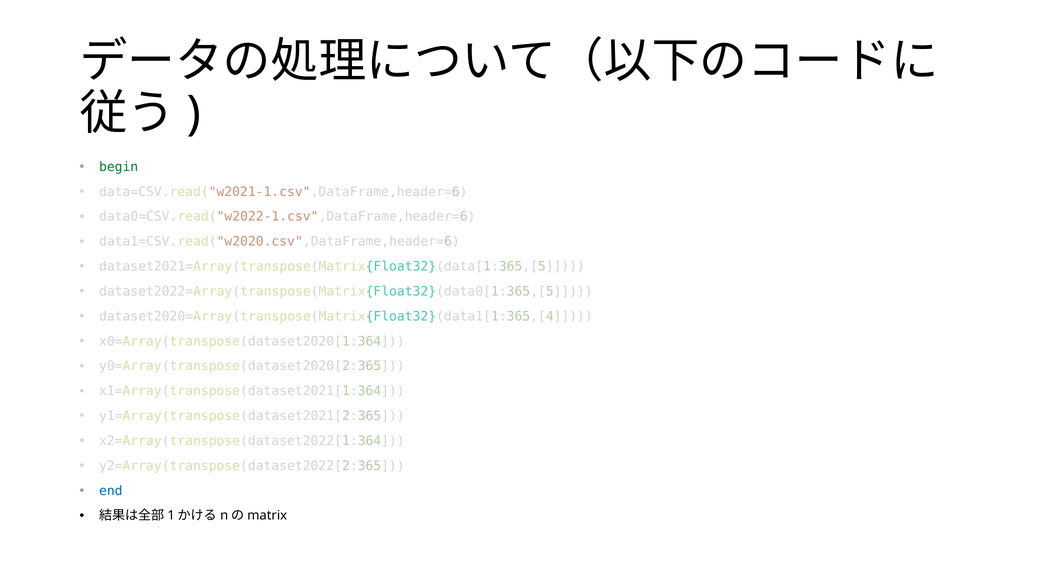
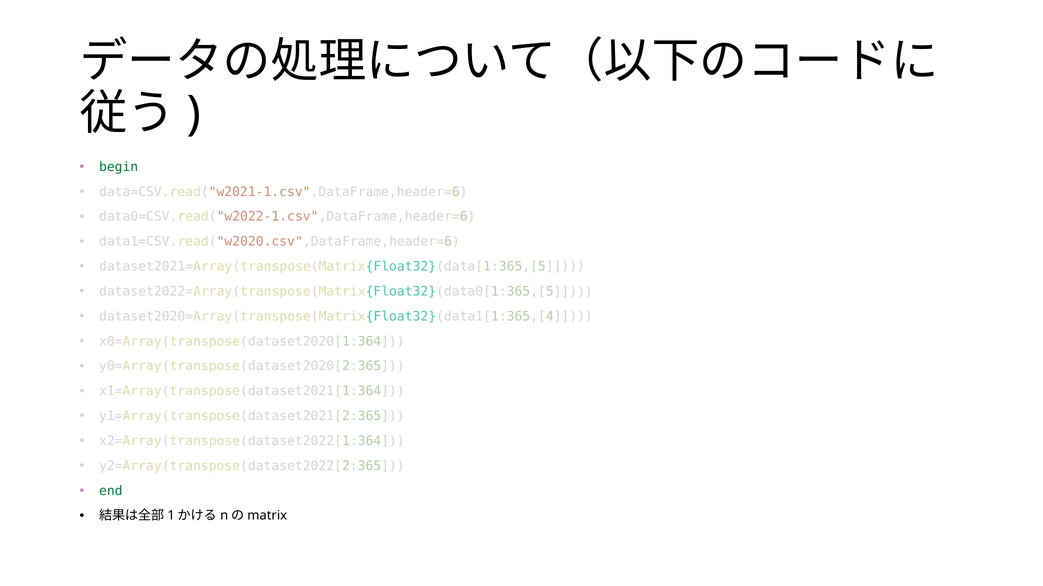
end colour: blue -> green
